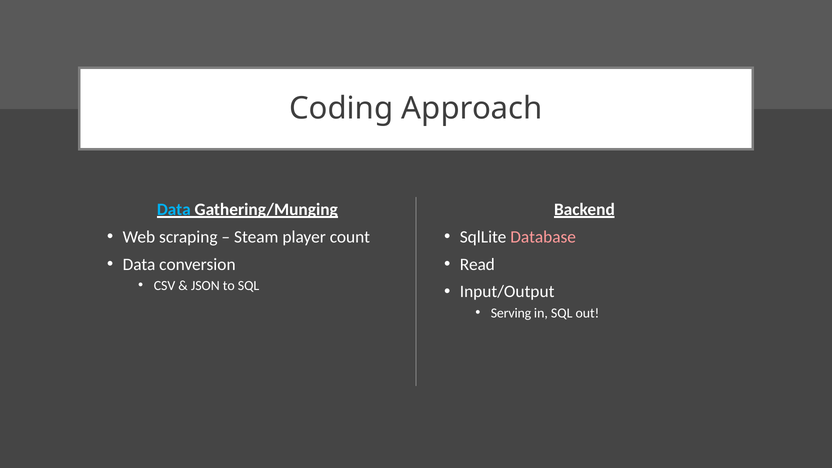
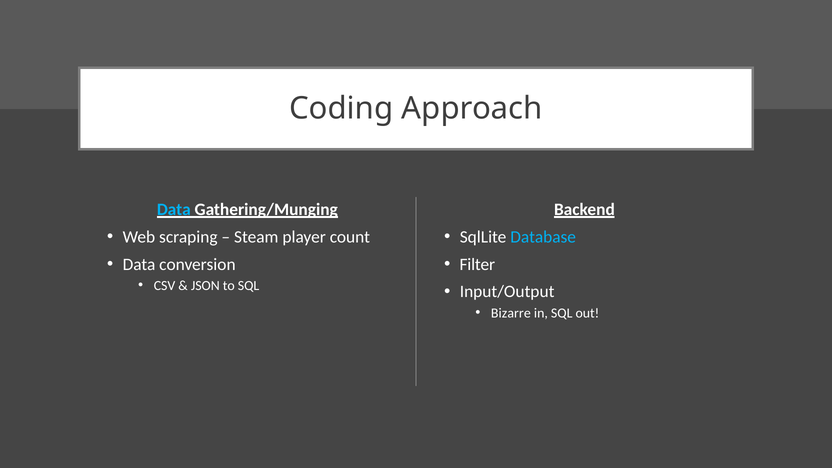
Database colour: pink -> light blue
Read: Read -> Filter
Serving: Serving -> Bizarre
